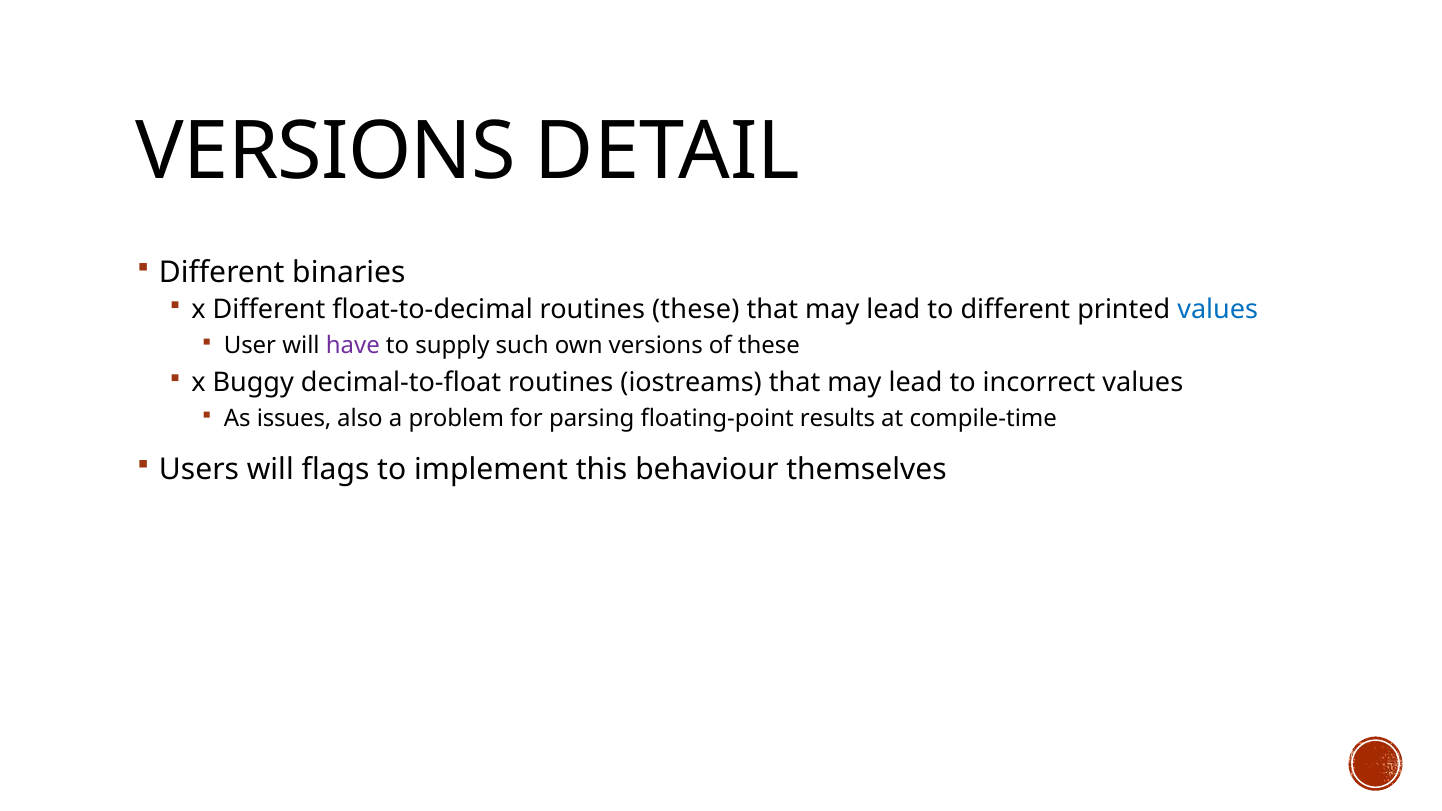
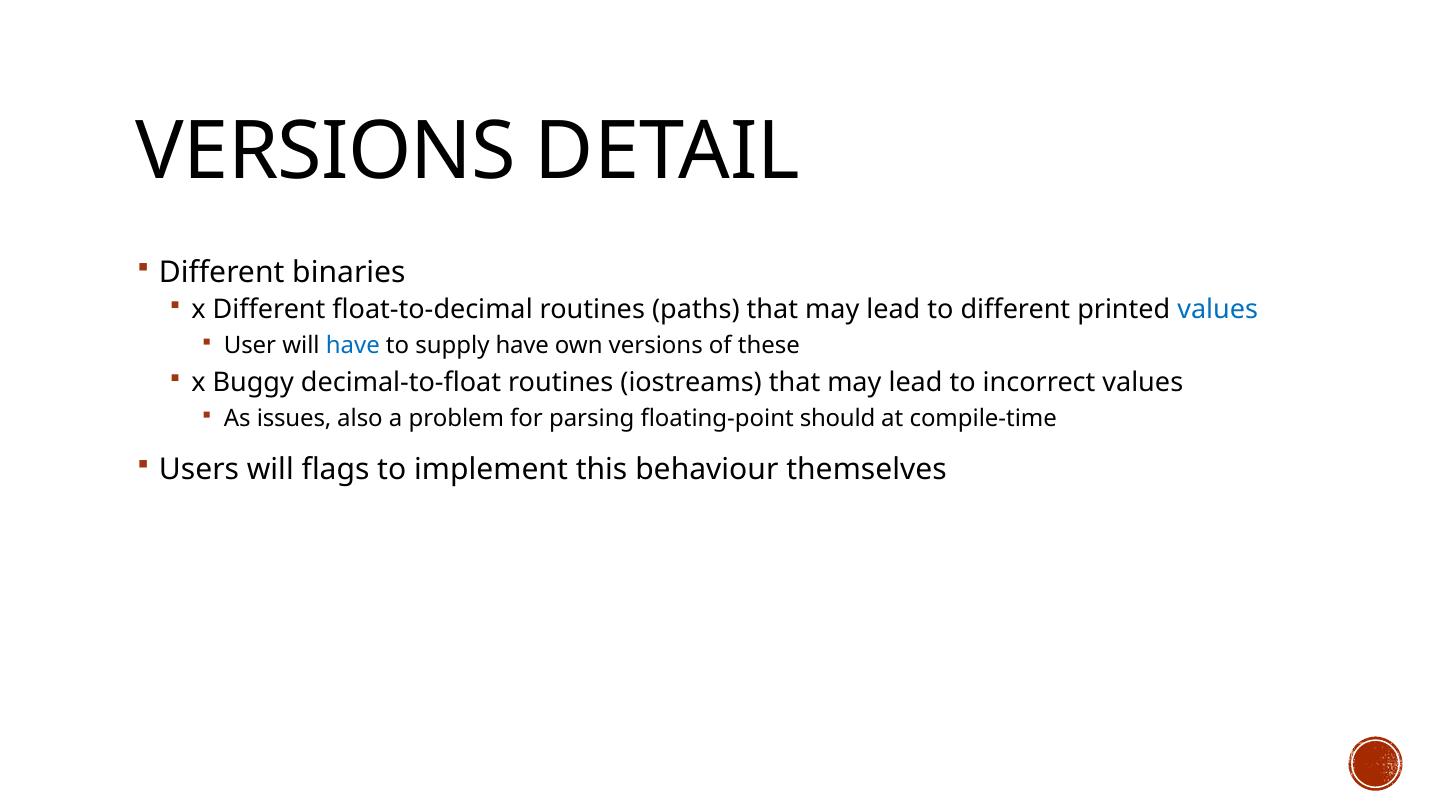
routines these: these -> paths
have at (353, 346) colour: purple -> blue
supply such: such -> have
results: results -> should
